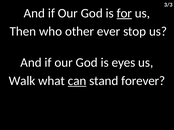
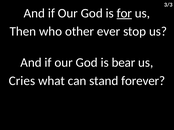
eyes: eyes -> bear
Walk: Walk -> Cries
can underline: present -> none
